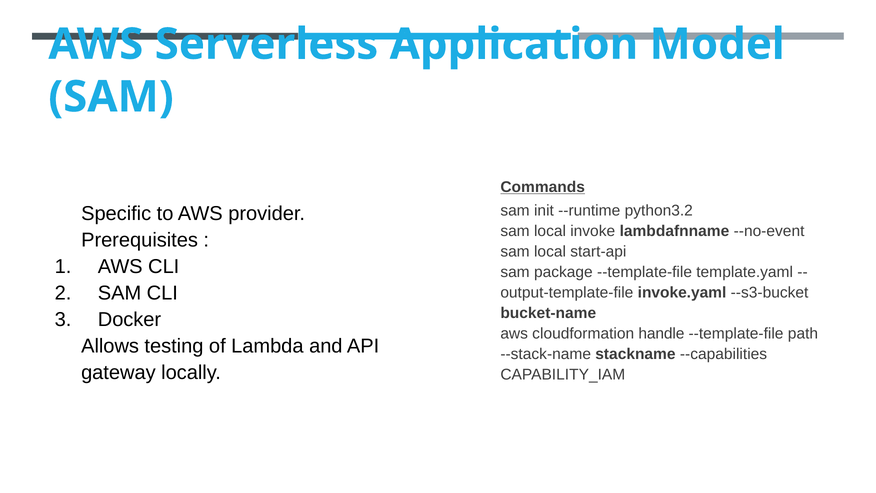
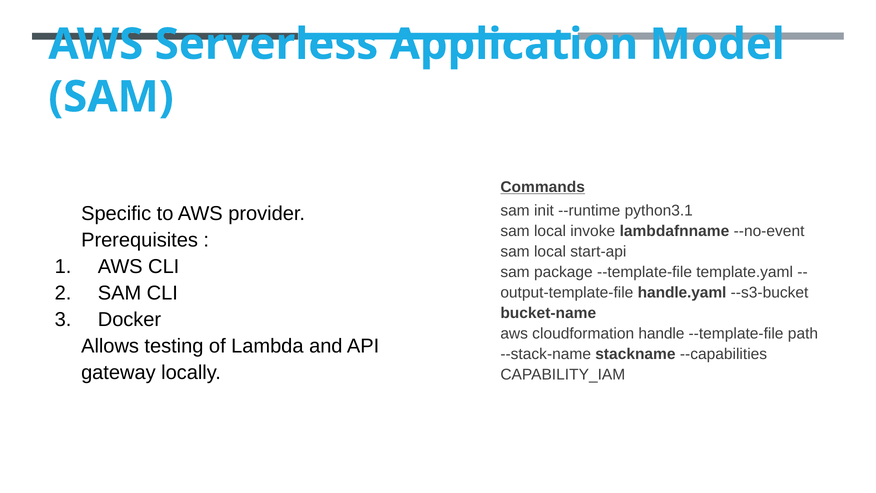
python3.2: python3.2 -> python3.1
invoke.yaml: invoke.yaml -> handle.yaml
